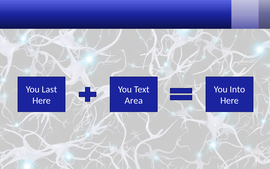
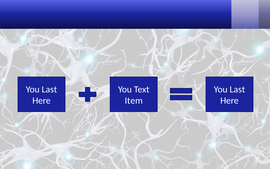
Into at (237, 89): Into -> Last
Area: Area -> Item
